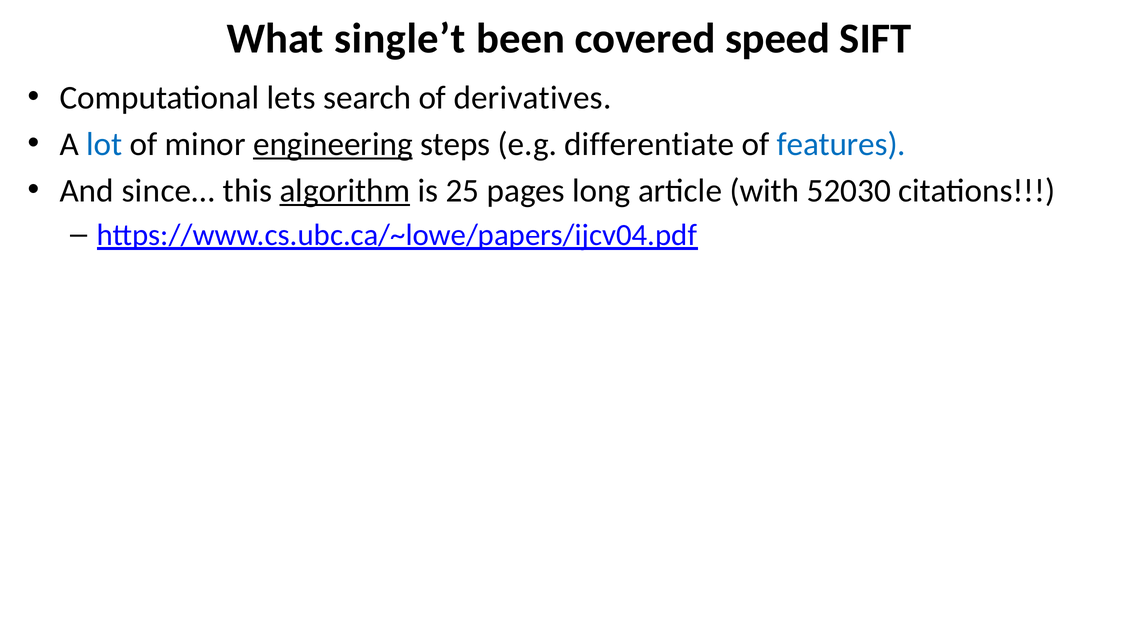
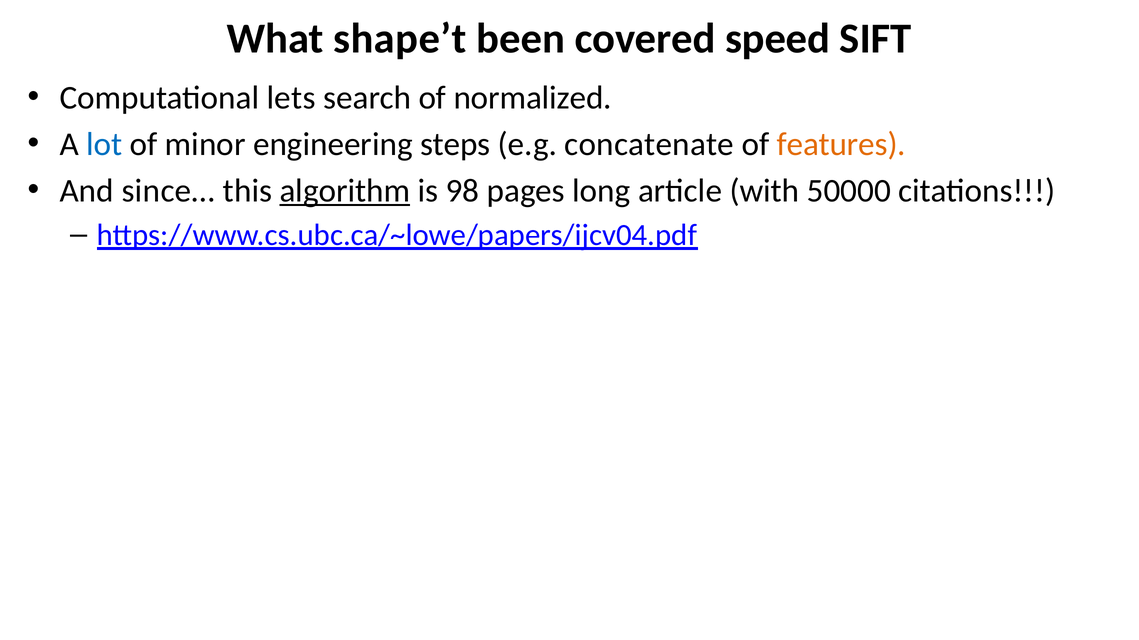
single’t: single’t -> shape’t
derivatives: derivatives -> normalized
engineering underline: present -> none
differentiate: differentiate -> concatenate
features colour: blue -> orange
25: 25 -> 98
52030: 52030 -> 50000
